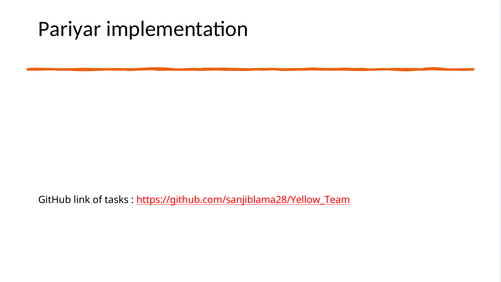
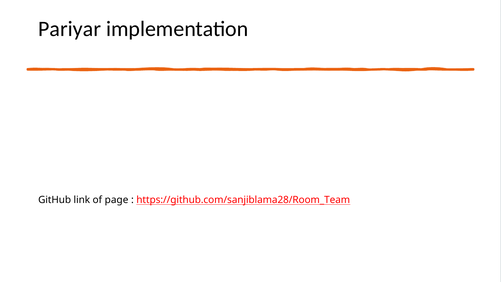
tasks: tasks -> page
https://github.com/sanjiblama28/Yellow_Team: https://github.com/sanjiblama28/Yellow_Team -> https://github.com/sanjiblama28/Room_Team
